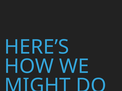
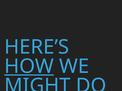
HOW underline: none -> present
